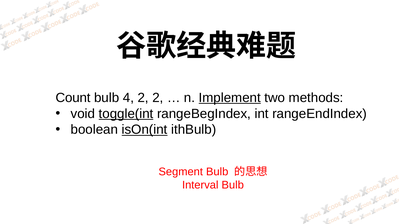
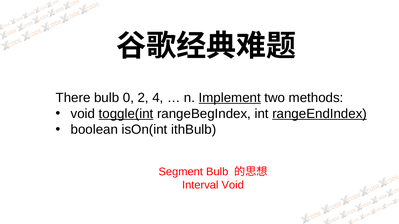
Count: Count -> There
4: 4 -> 0
2 2: 2 -> 4
rangeEndIndex underline: none -> present
isOn(int underline: present -> none
Interval Bulb: Bulb -> Void
